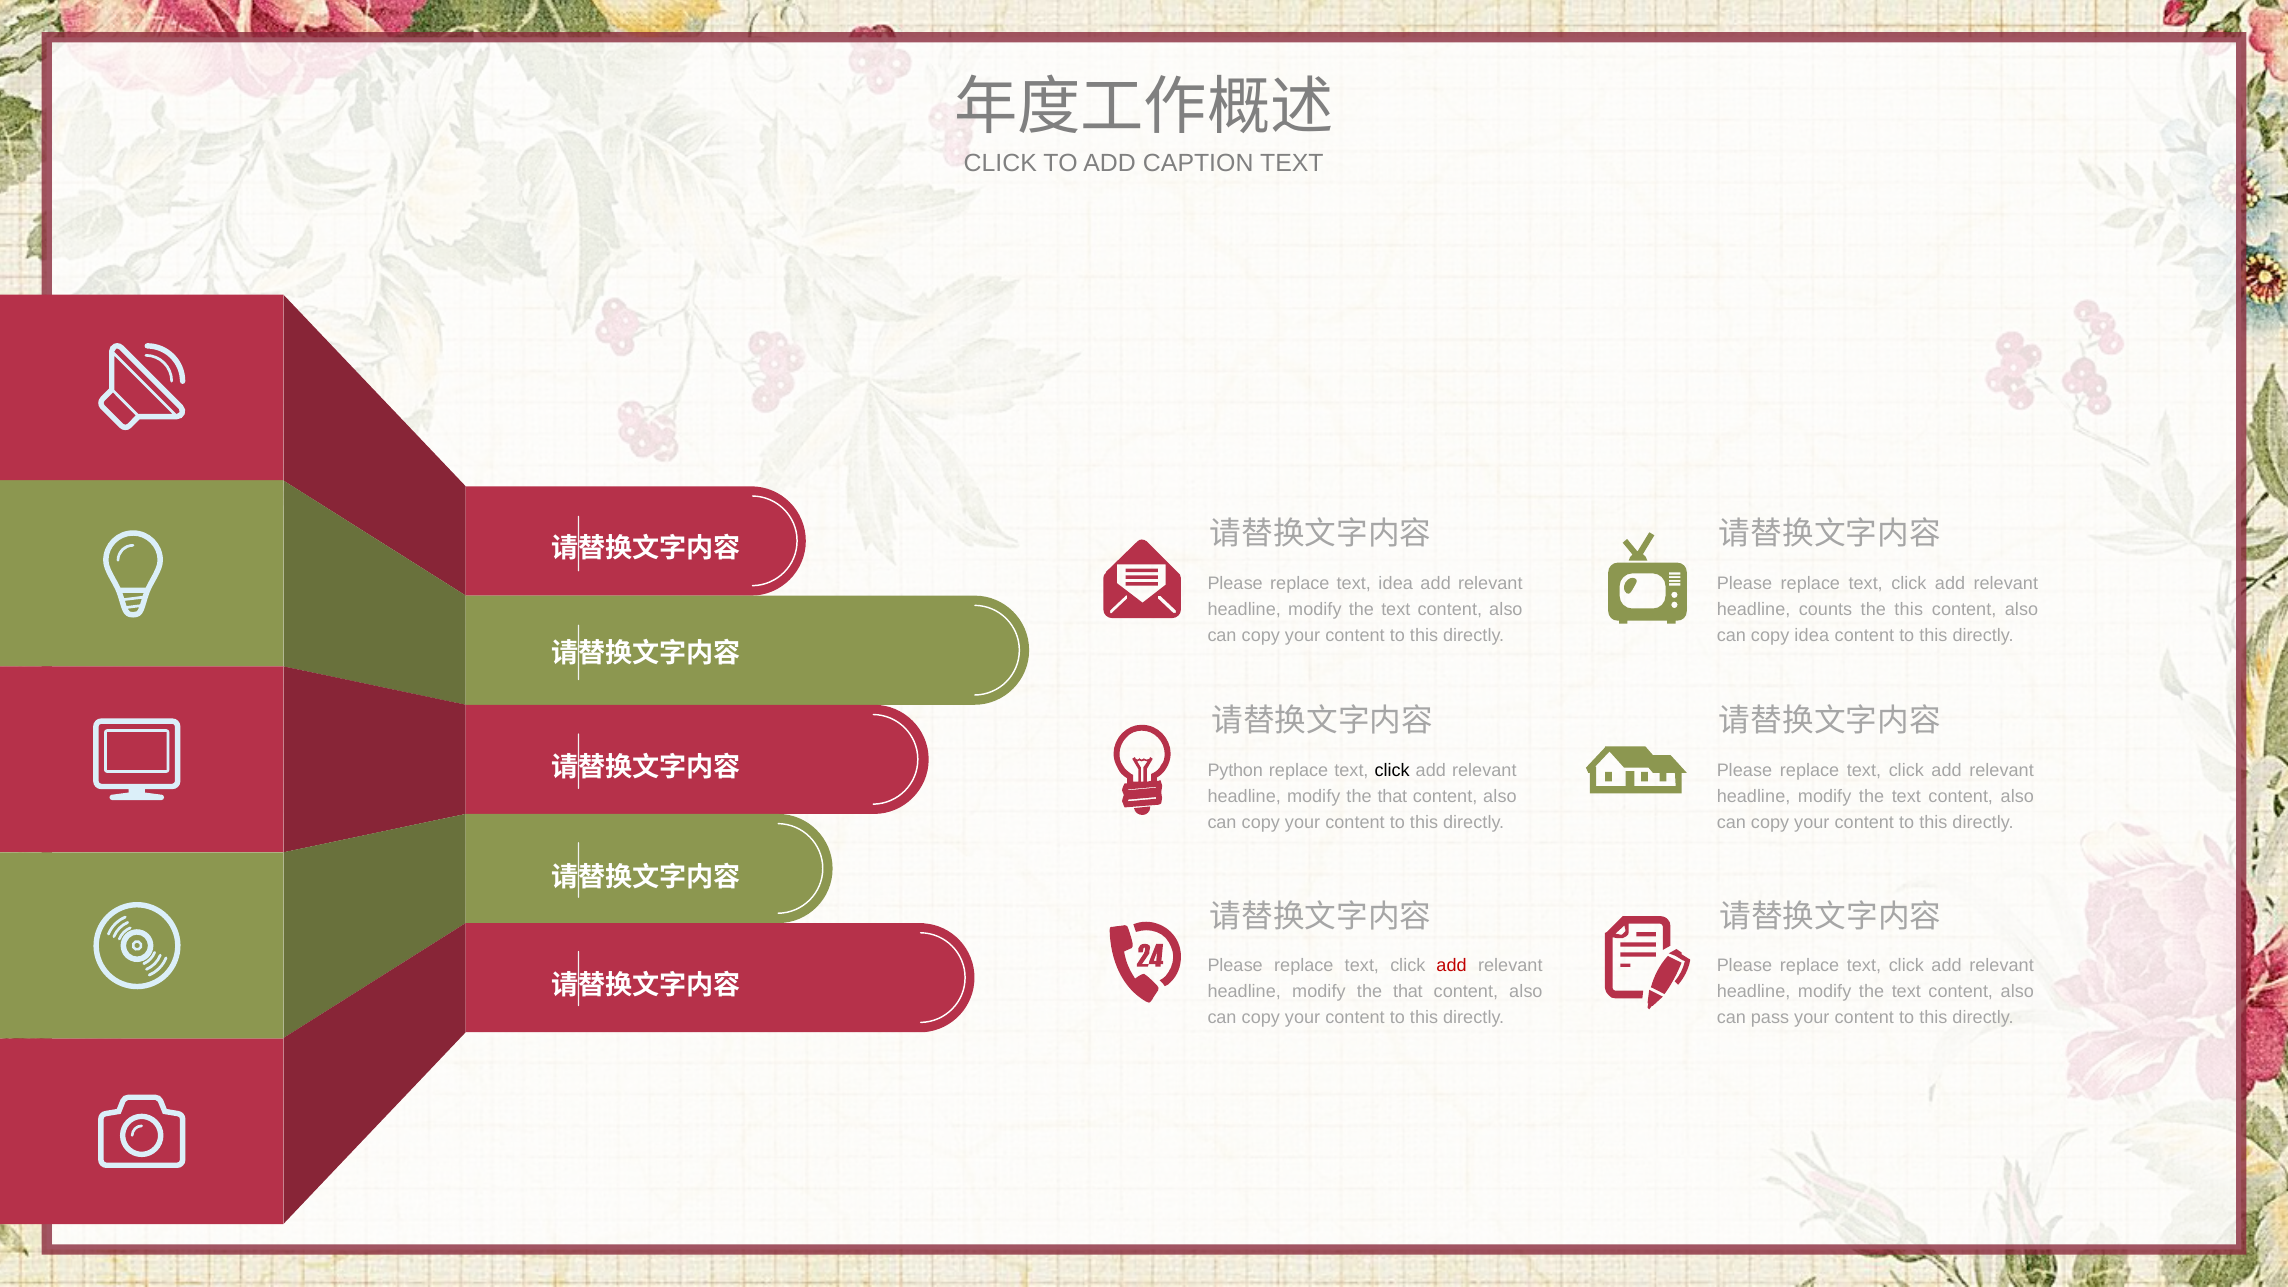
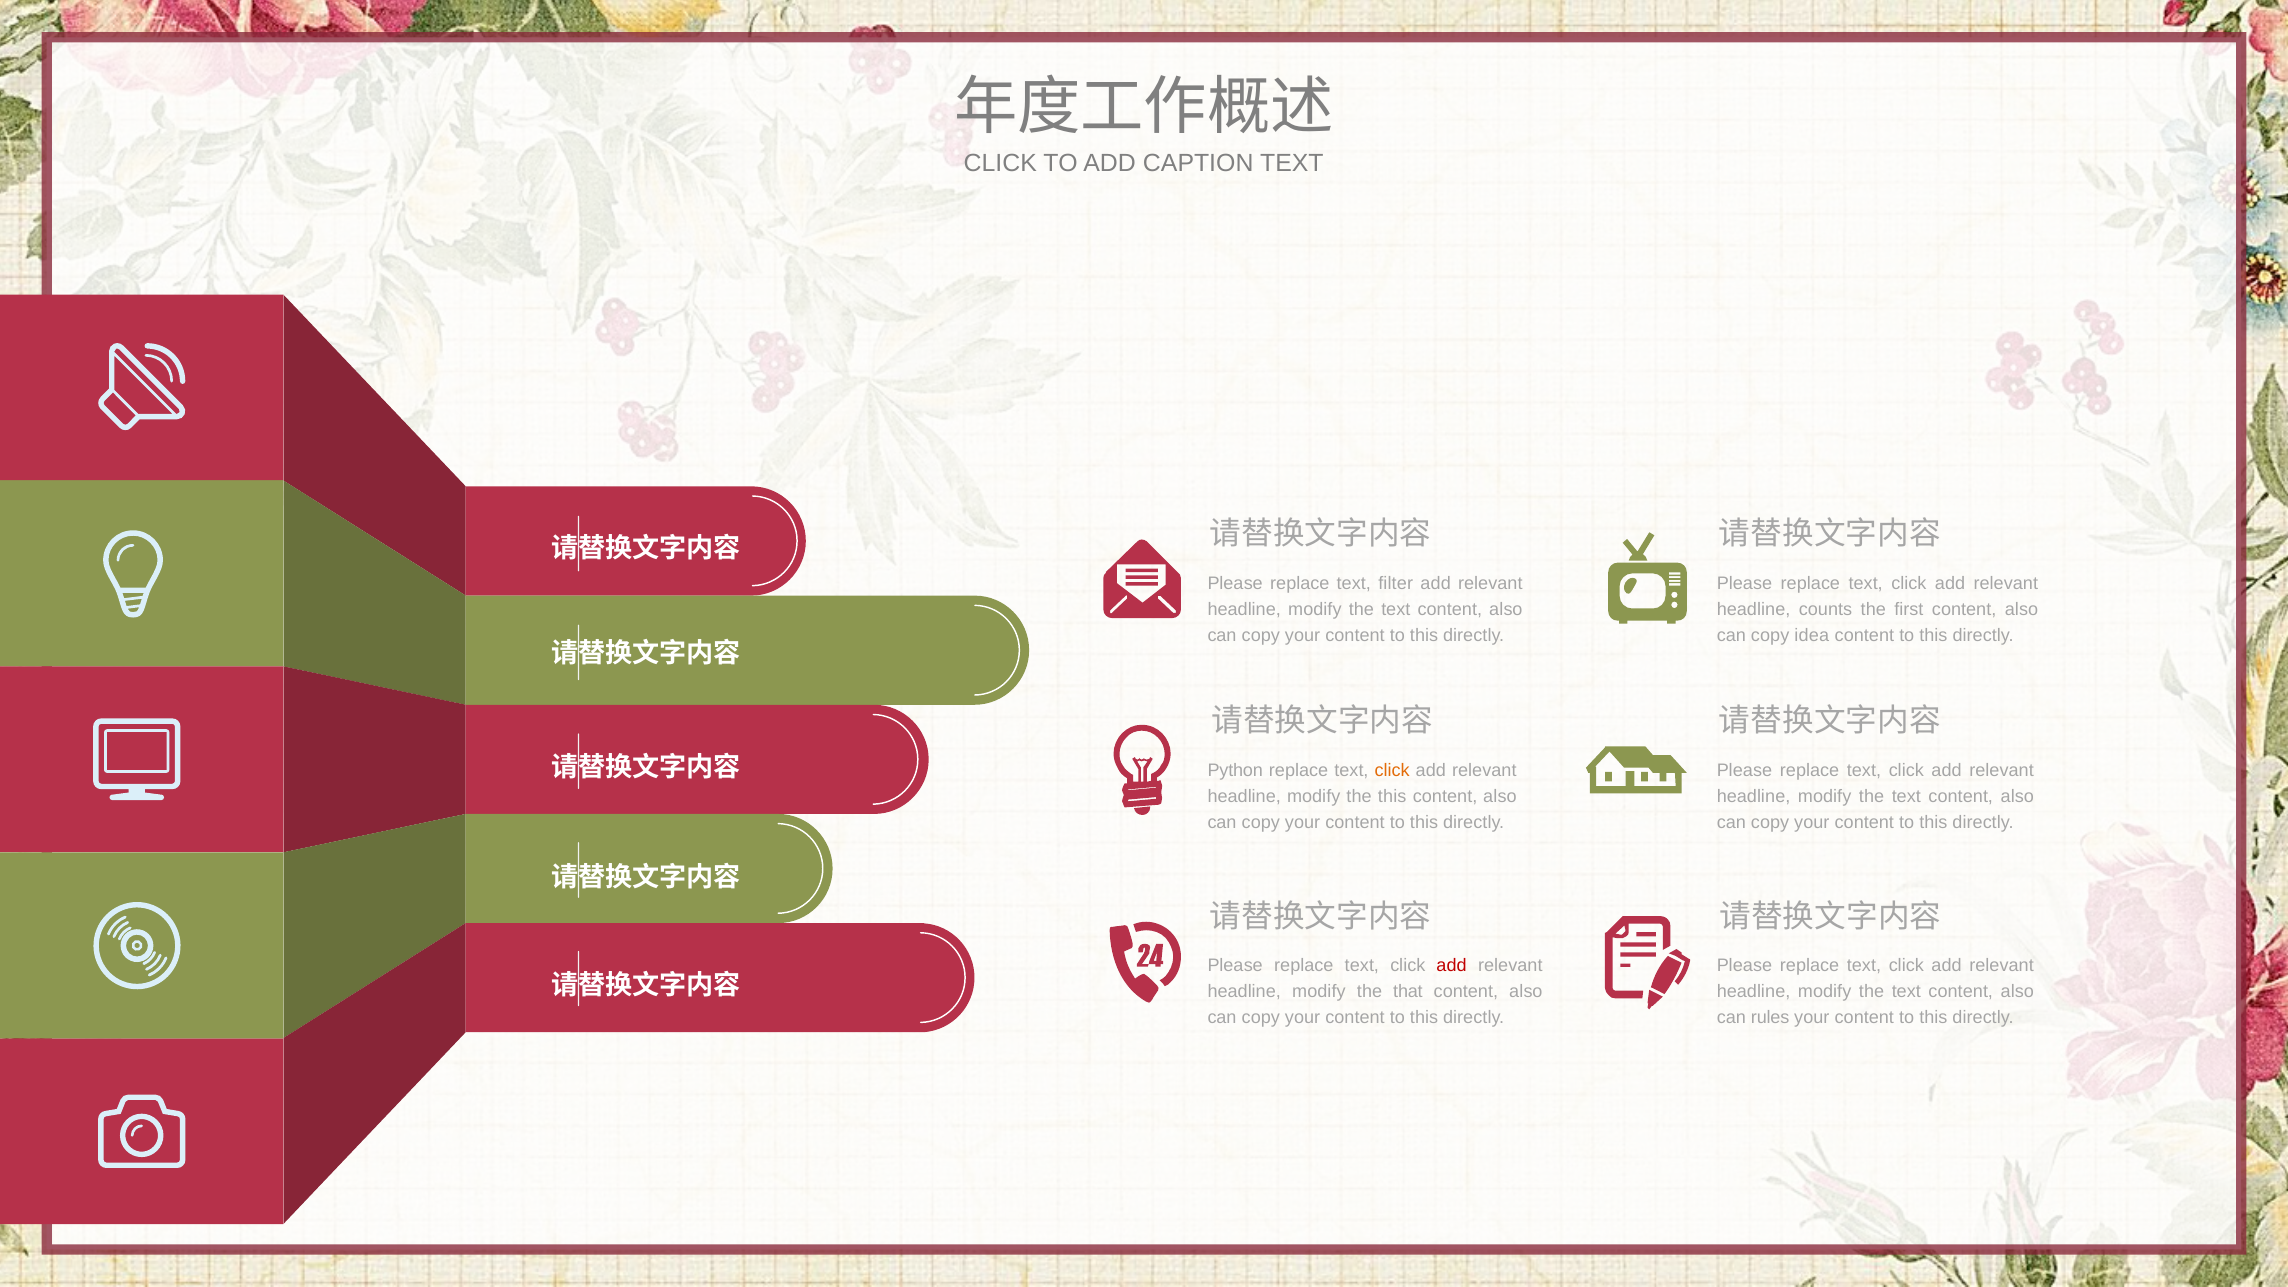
text idea: idea -> filter
the this: this -> first
click at (1392, 770) colour: black -> orange
that at (1392, 796): that -> this
pass: pass -> rules
